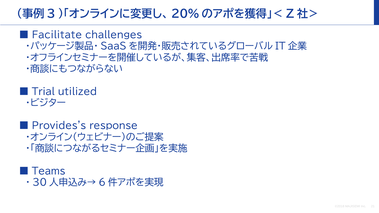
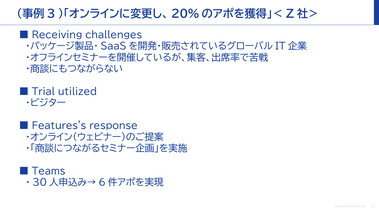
Facilitate: Facilitate -> Receiving
Provides's: Provides's -> Features's
